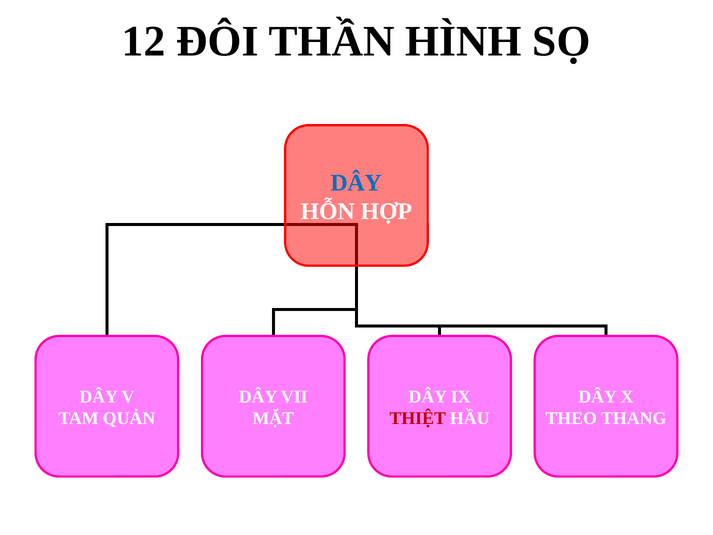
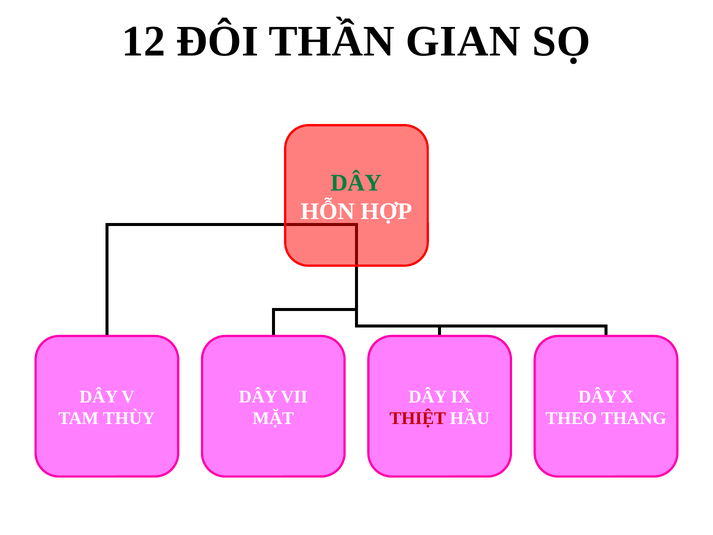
HÌNH: HÌNH -> GIAN
DÂY at (356, 183) colour: blue -> green
QUẢN: QUẢN -> THÙY
